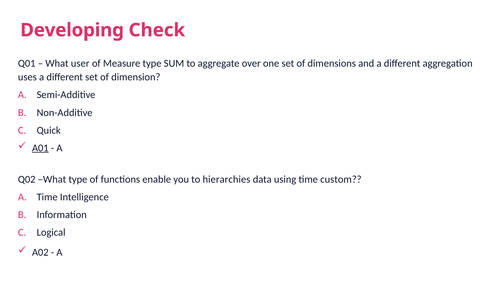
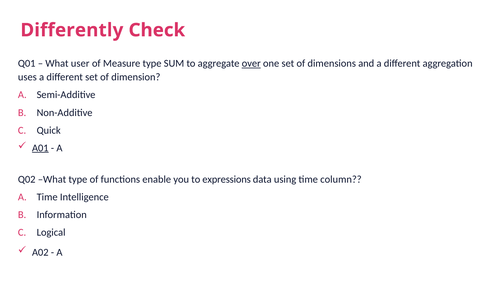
Developing: Developing -> Differently
over underline: none -> present
hierarchies: hierarchies -> expressions
custom: custom -> column
